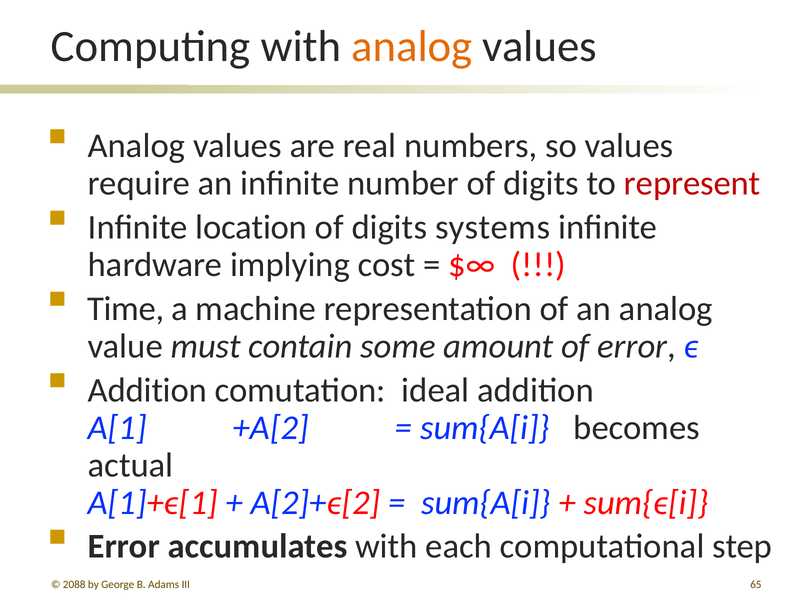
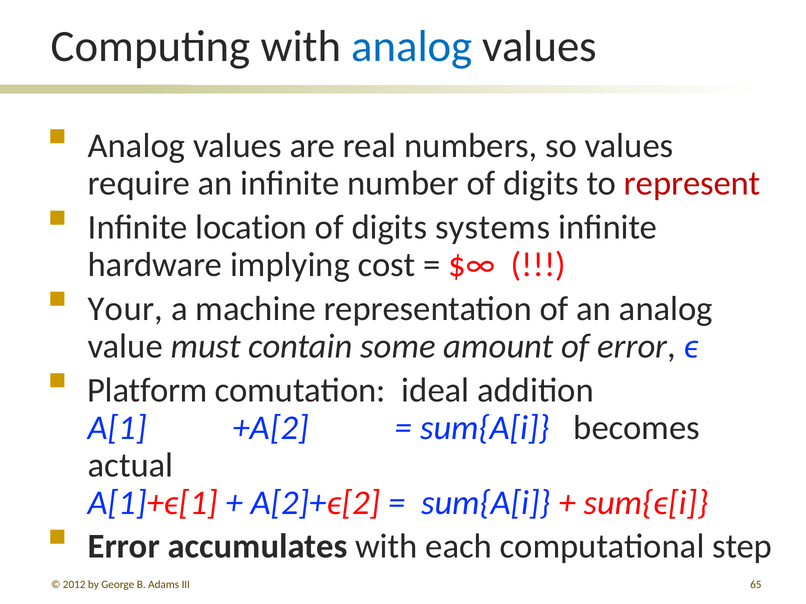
analog at (412, 46) colour: orange -> blue
Time: Time -> Your
Addition at (147, 390): Addition -> Platform
2088: 2088 -> 2012
